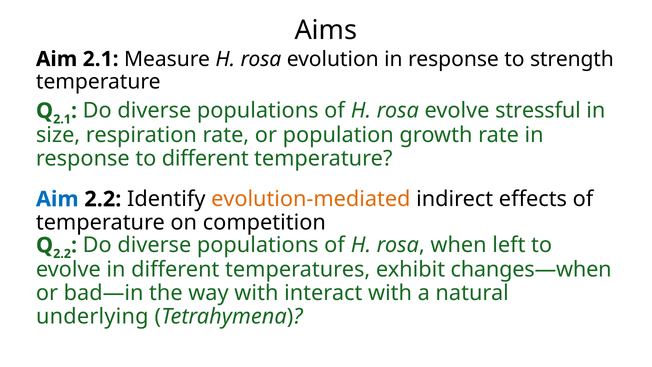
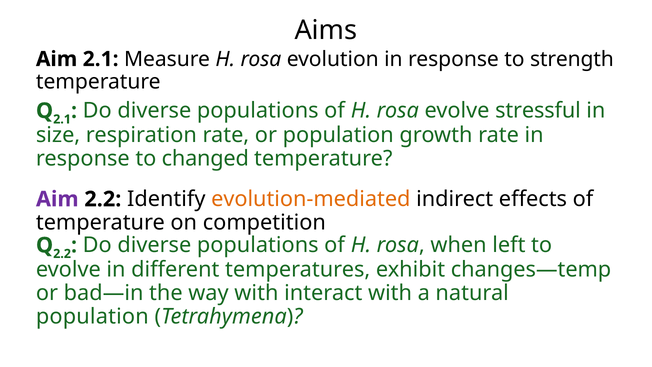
to different: different -> changed
Aim at (57, 199) colour: blue -> purple
changes—when: changes—when -> changes—temp
underlying at (92, 316): underlying -> population
